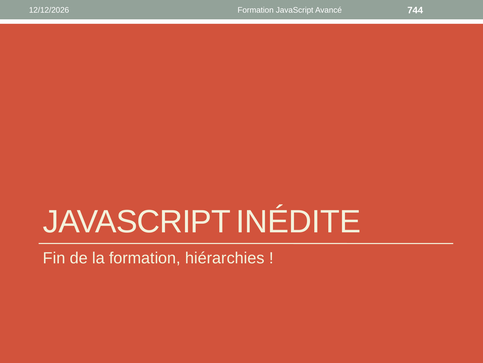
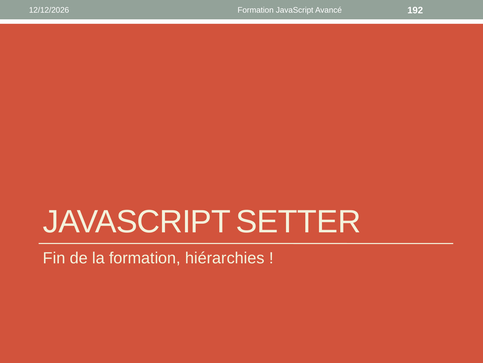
744: 744 -> 192
INÉDITE: INÉDITE -> SETTER
